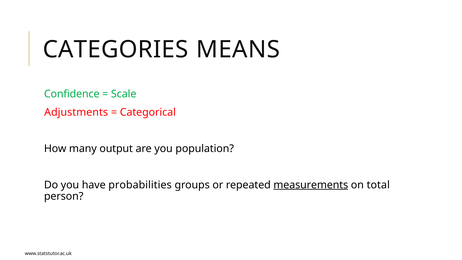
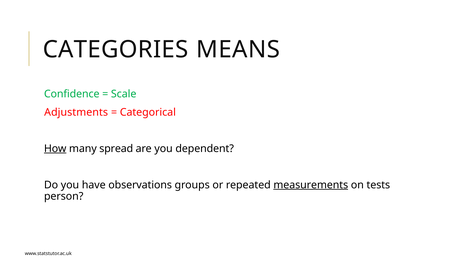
How underline: none -> present
output: output -> spread
population: population -> dependent
probabilities: probabilities -> observations
total: total -> tests
